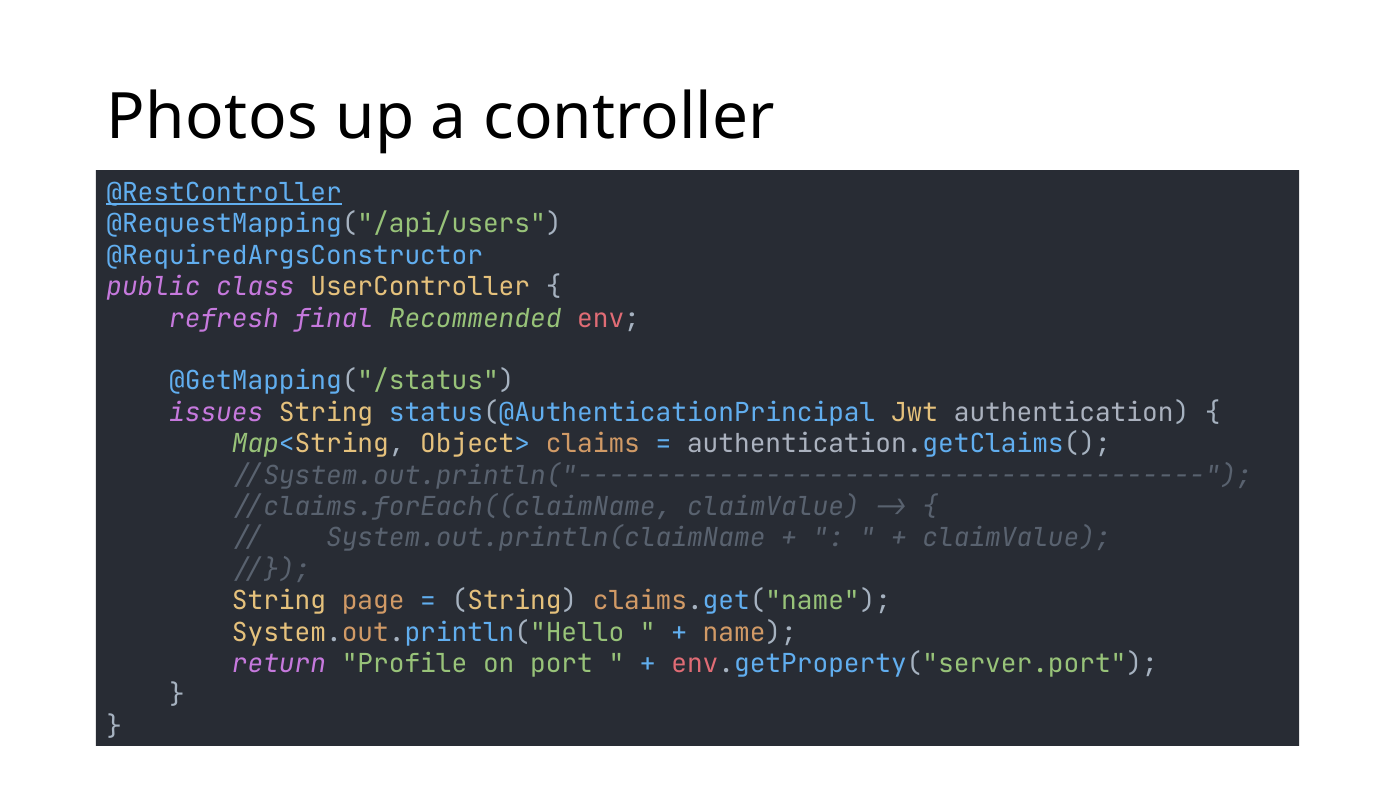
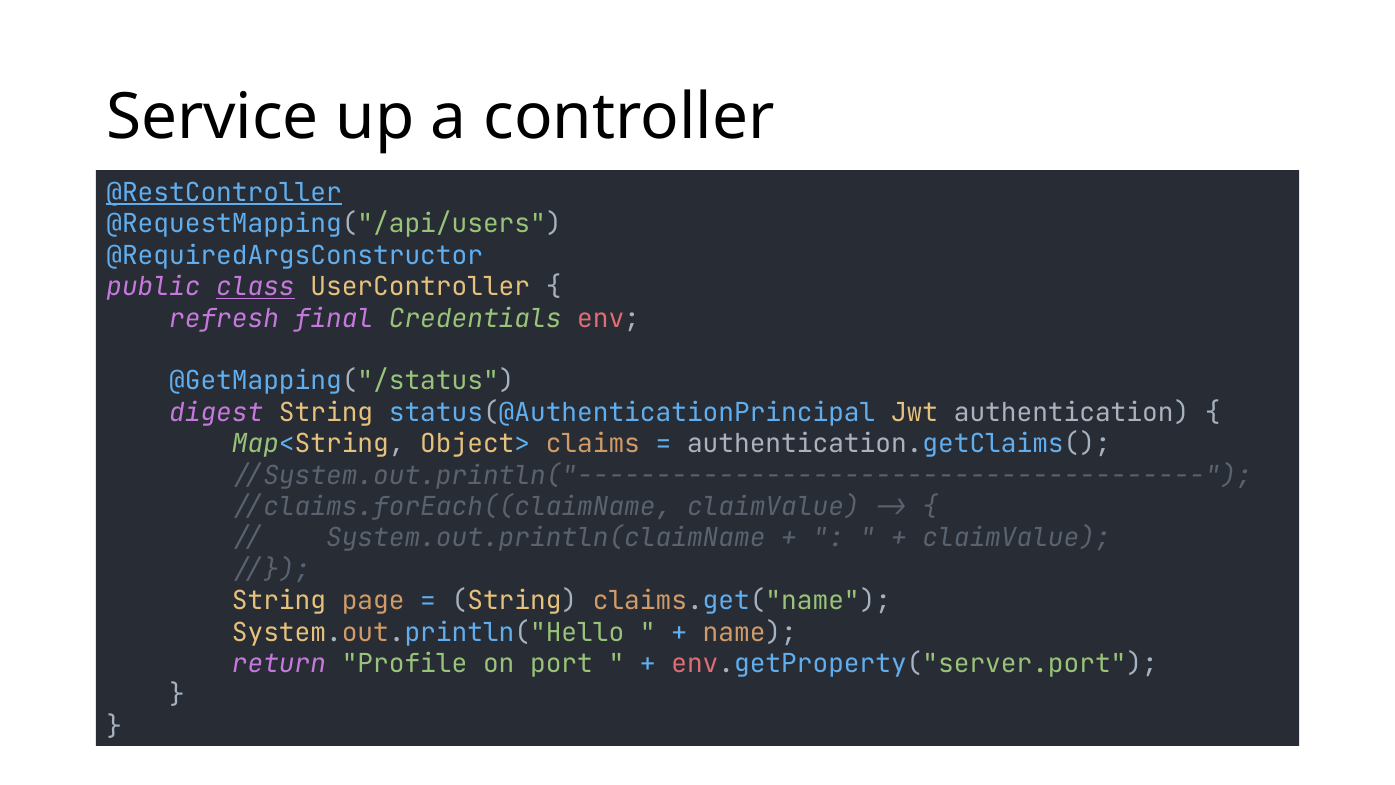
Photos: Photos -> Service
class underline: none -> present
Recommended: Recommended -> Credentials
issues: issues -> digest
